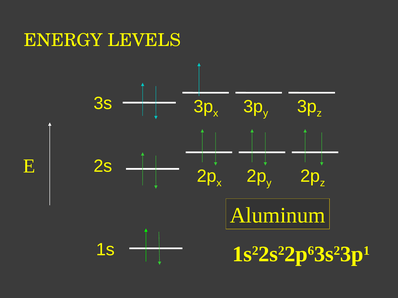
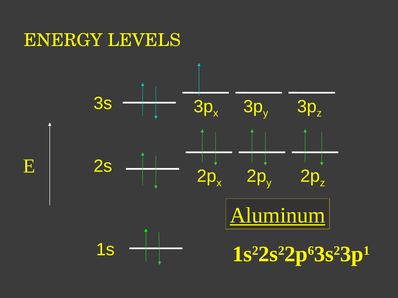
Aluminum underline: none -> present
